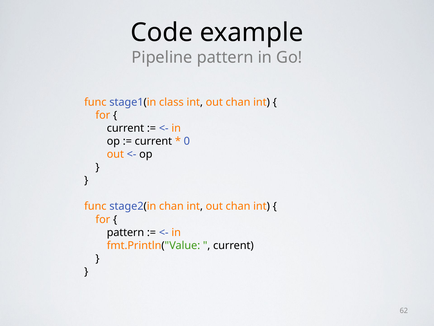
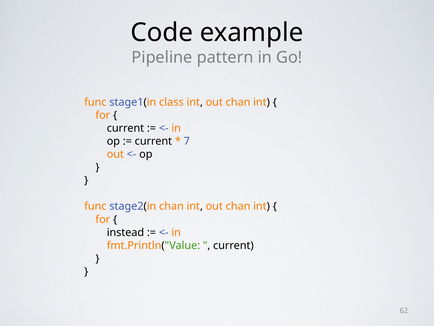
0: 0 -> 7
pattern at (125, 232): pattern -> instead
